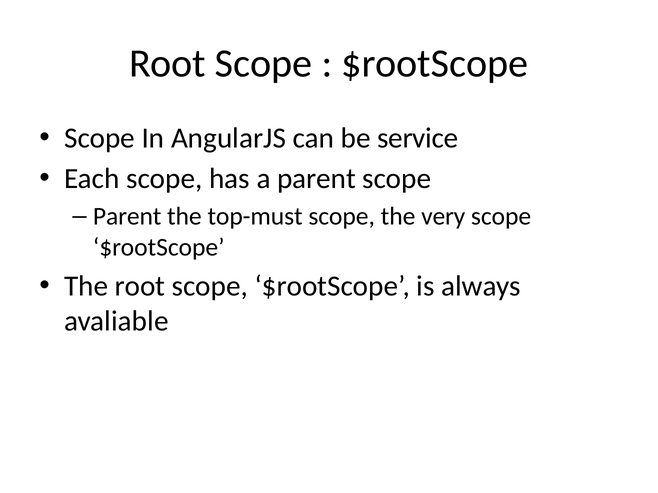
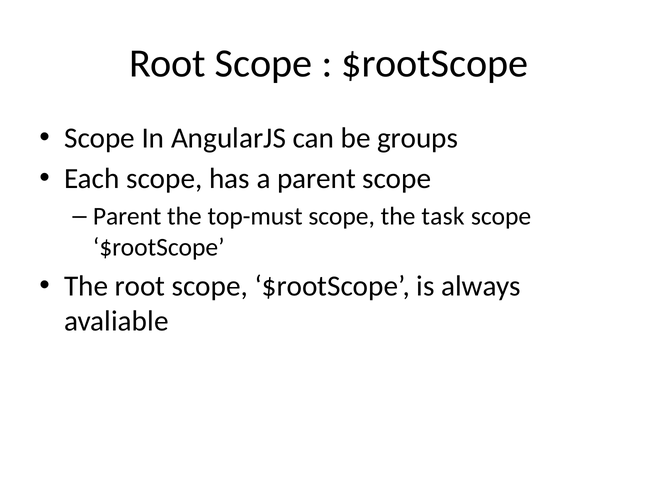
service: service -> groups
very: very -> task
